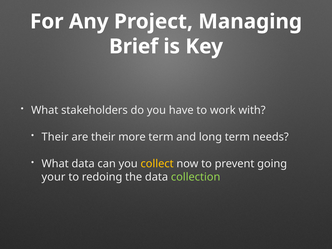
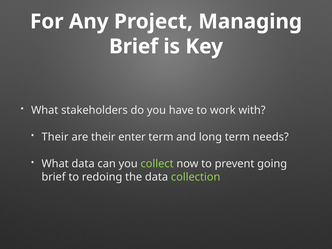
more: more -> enter
collect colour: yellow -> light green
your at (53, 177): your -> brief
